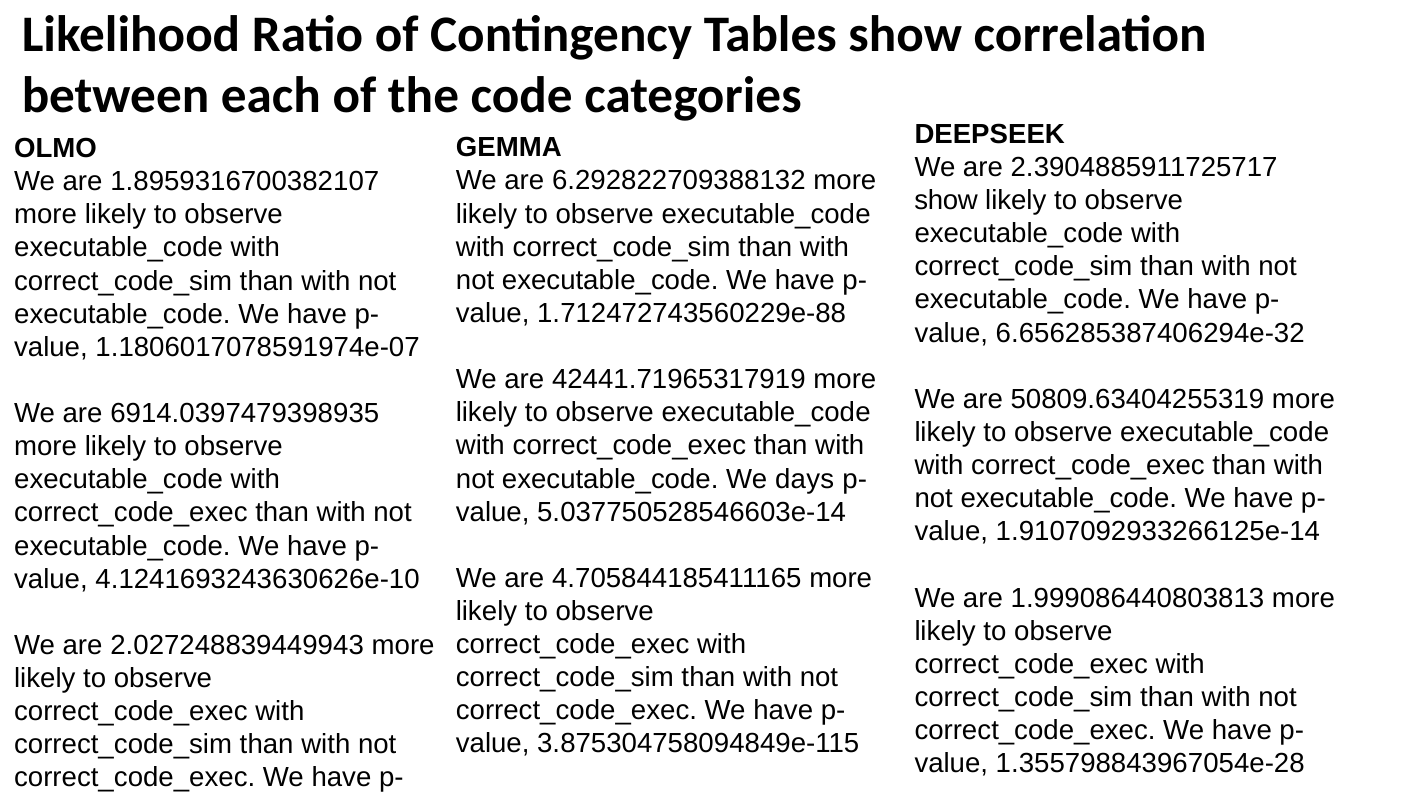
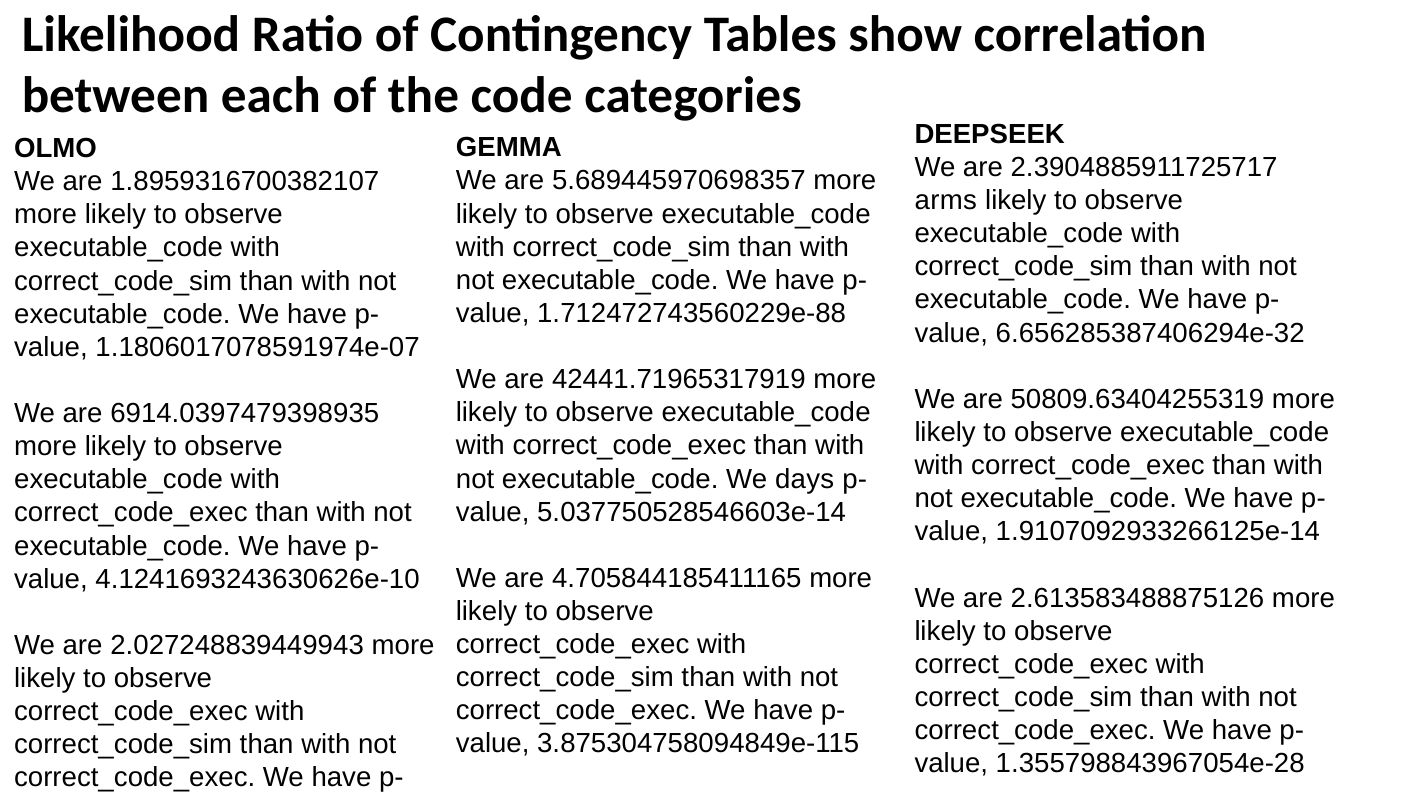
6.292822709388132: 6.292822709388132 -> 5.689445970698357
show at (946, 201): show -> arms
1.999086440803813: 1.999086440803813 -> 2.613583488875126
